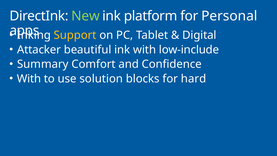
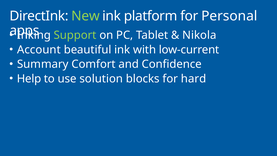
Support colour: yellow -> light green
Digital: Digital -> Nikola
Attacker: Attacker -> Account
low-include: low-include -> low-current
With at (29, 79): With -> Help
